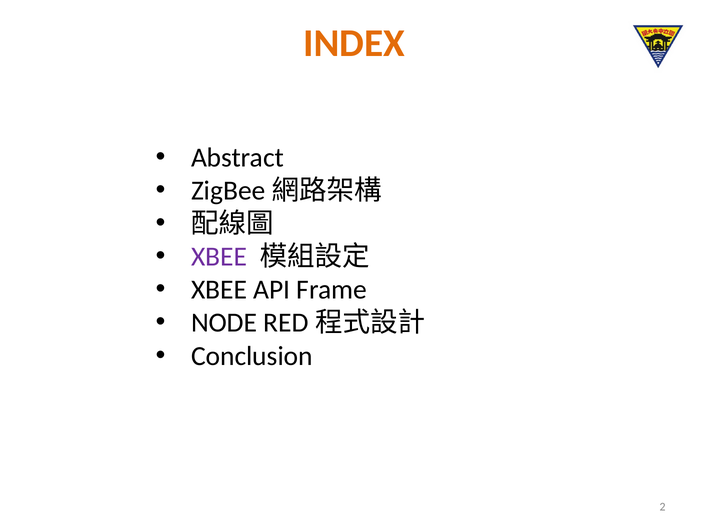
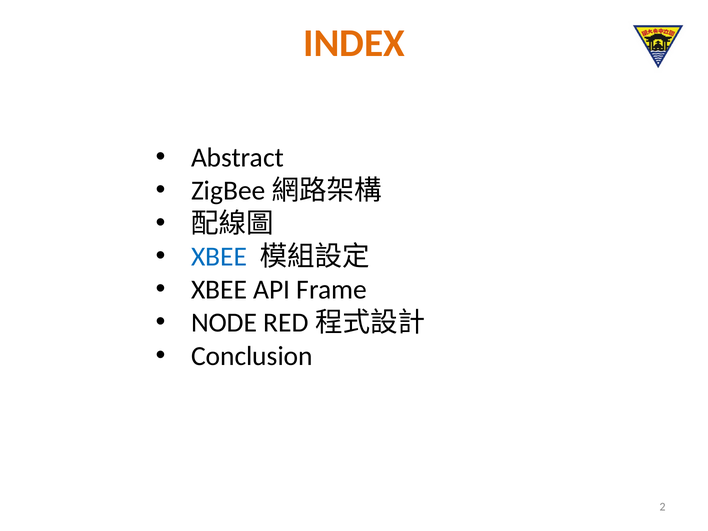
XBEE at (219, 257) colour: purple -> blue
